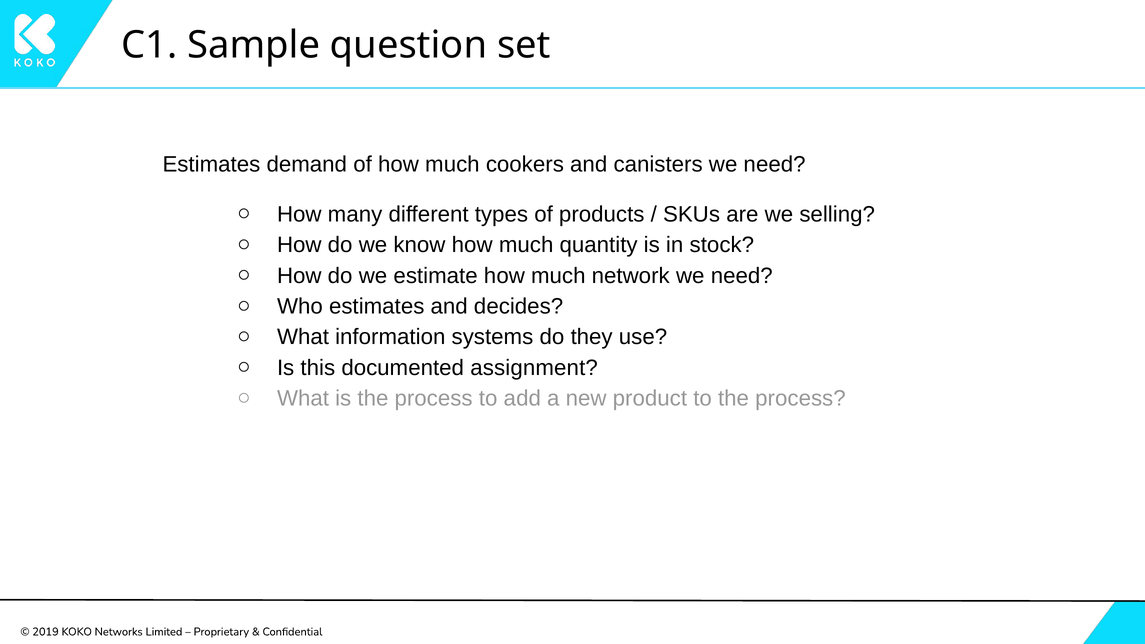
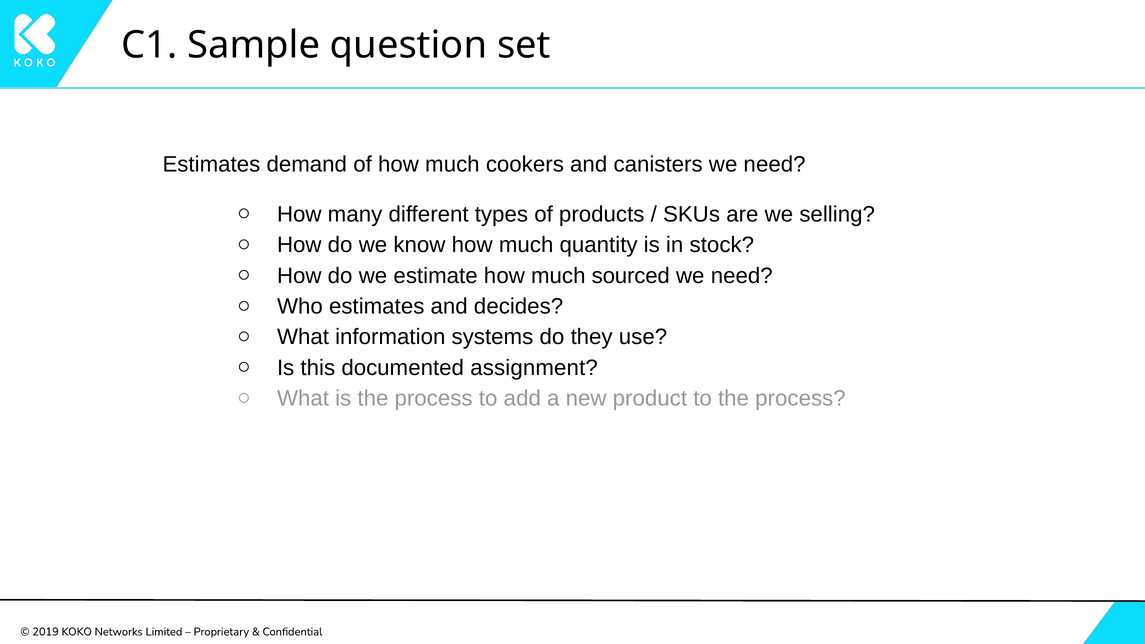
network: network -> sourced
